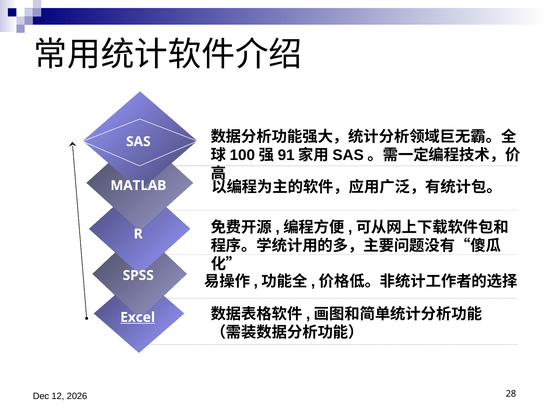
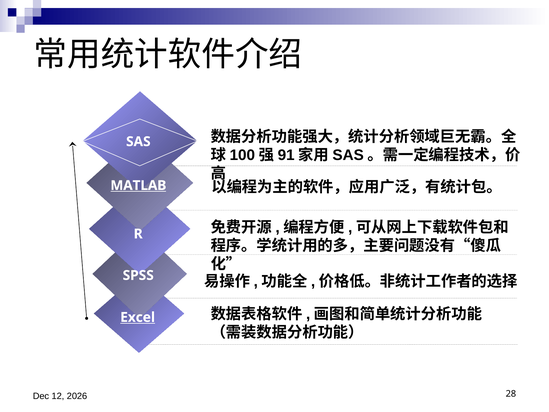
MATLAB underline: none -> present
